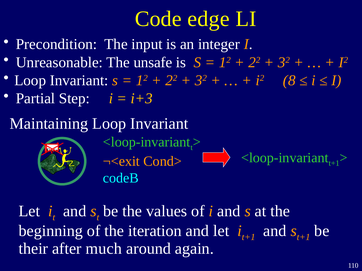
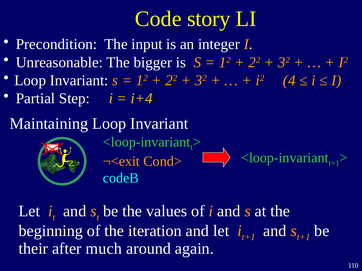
edge: edge -> story
unsafe: unsafe -> bigger
8: 8 -> 4
i+3: i+3 -> i+4
